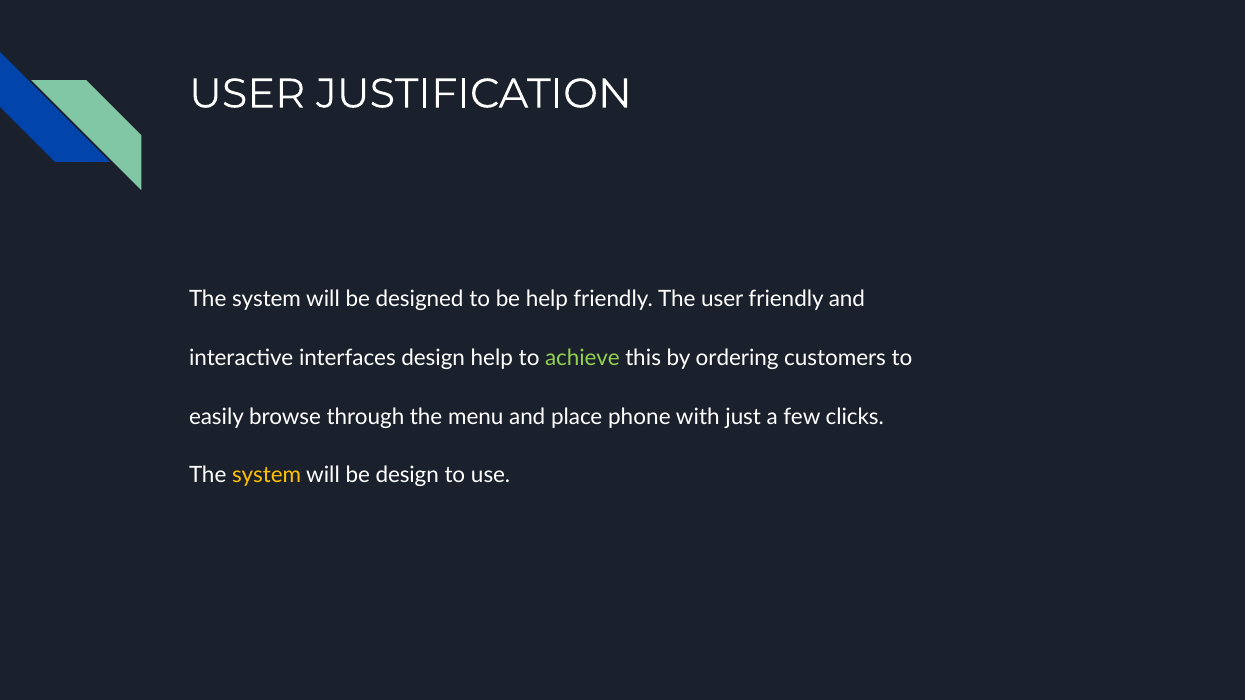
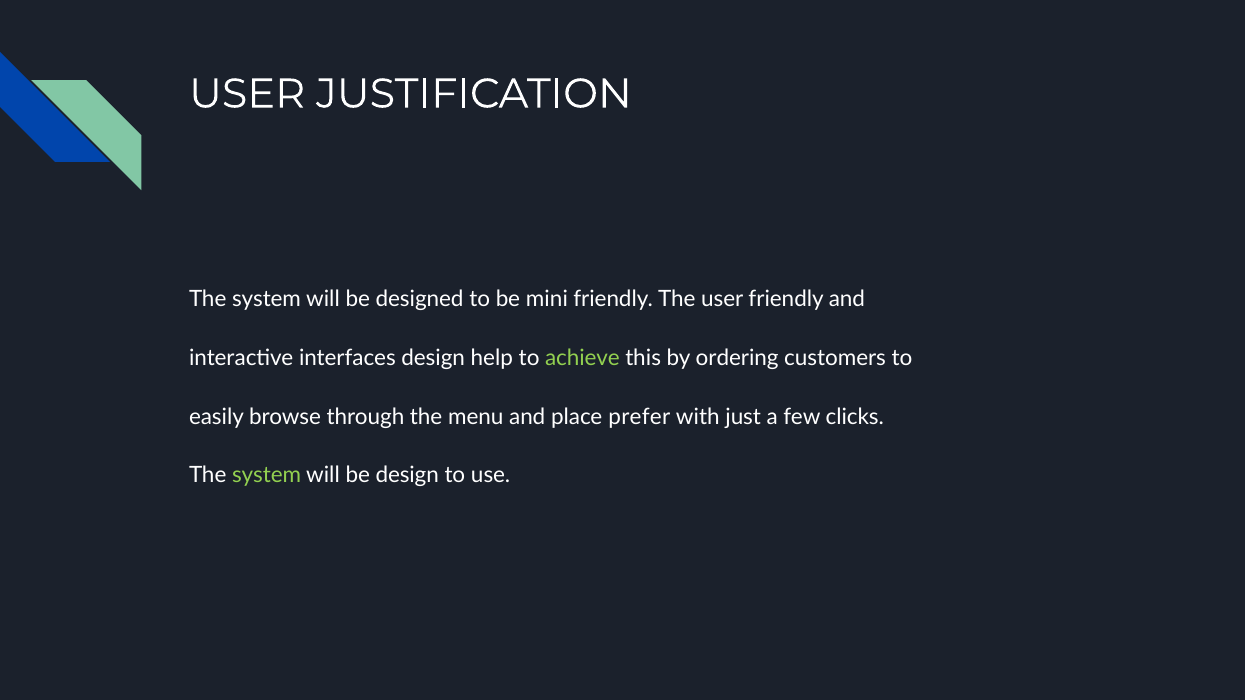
be help: help -> mini
phone: phone -> prefer
system at (267, 476) colour: yellow -> light green
